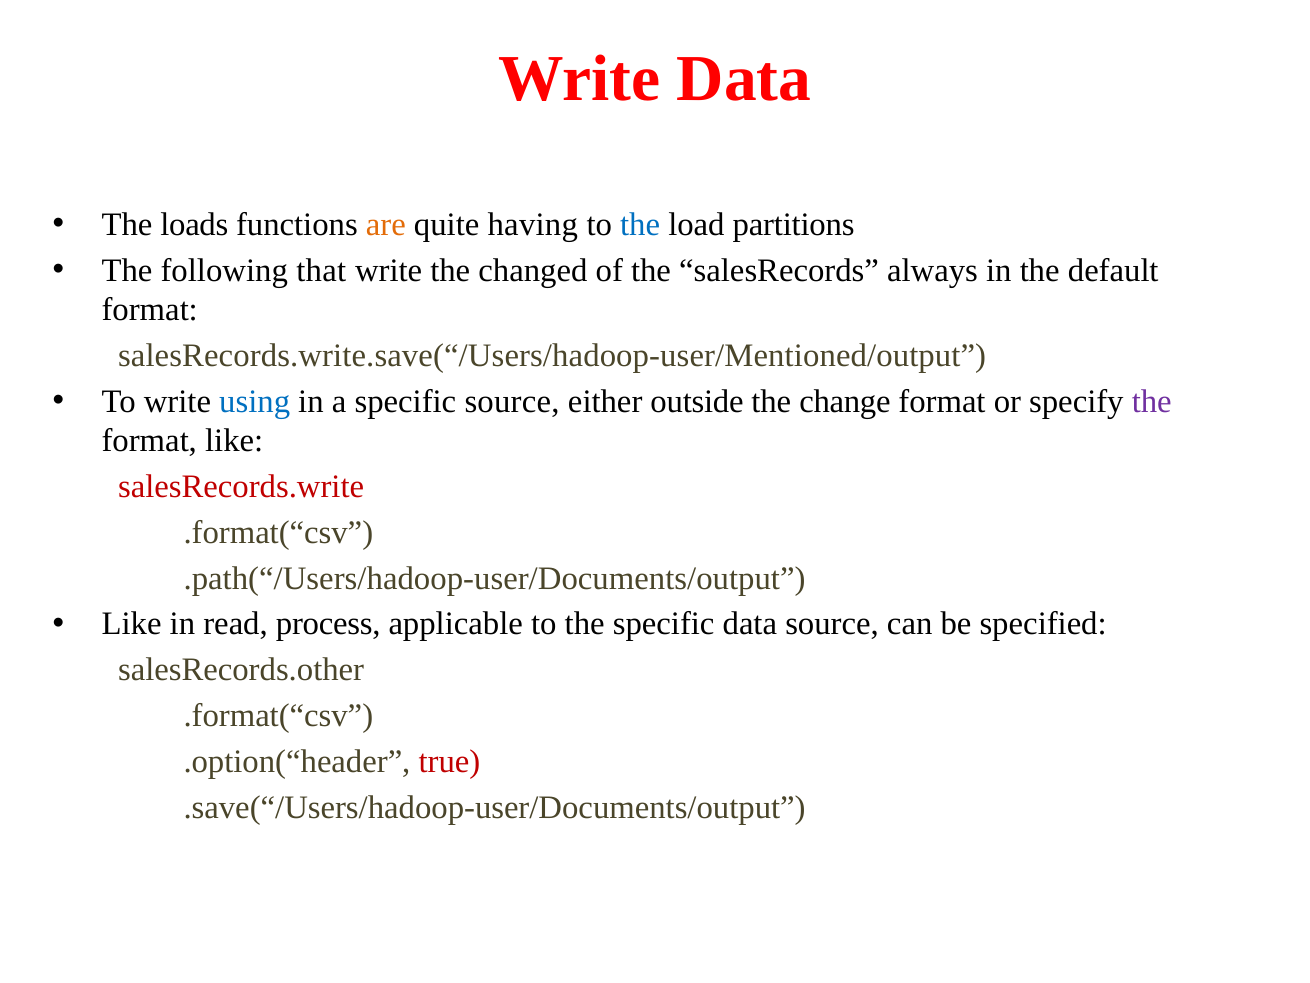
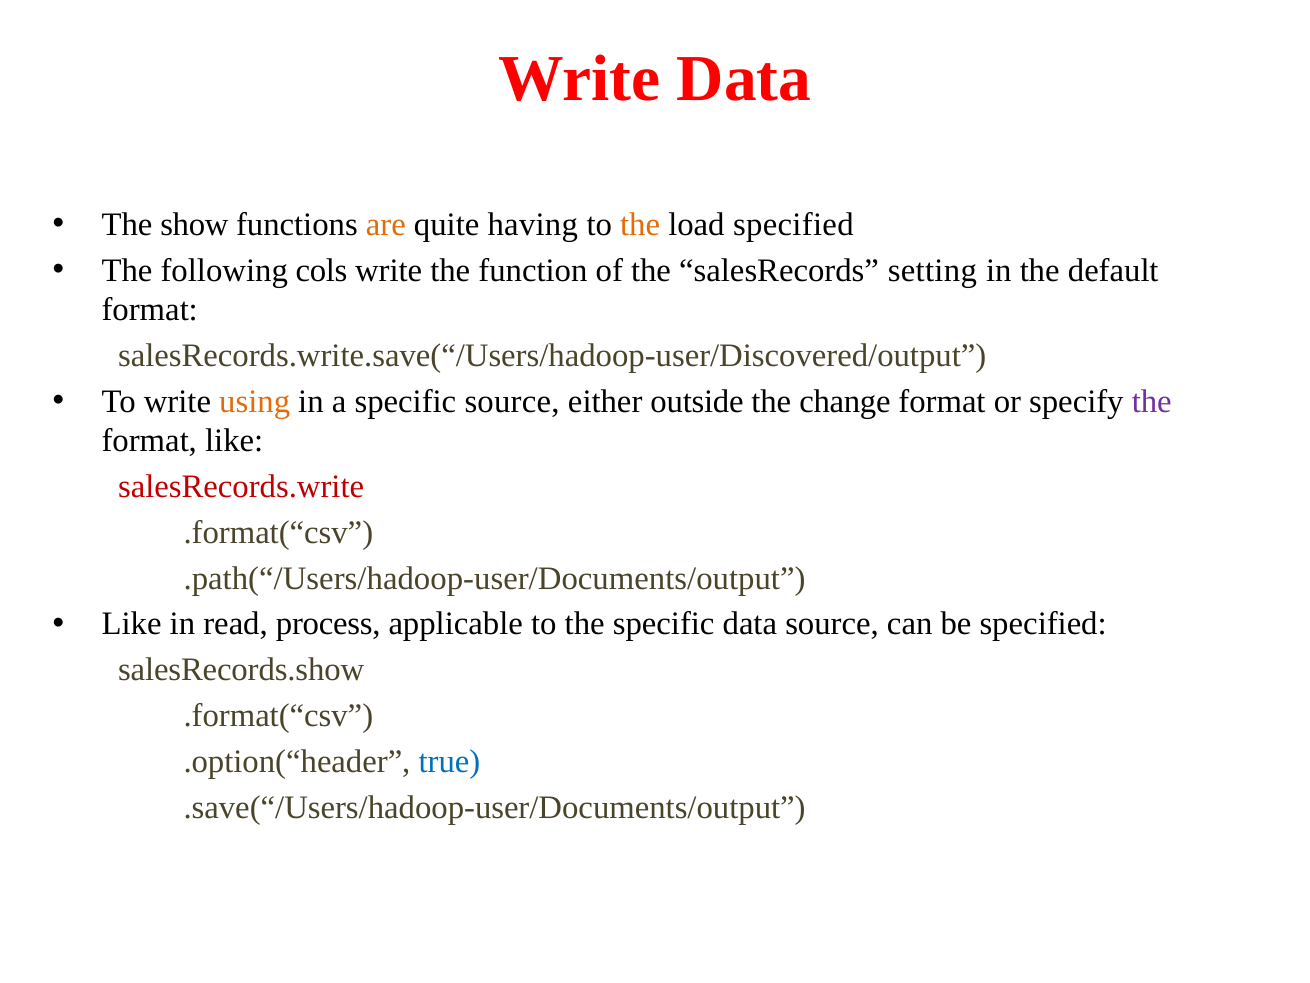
loads: loads -> show
the at (640, 224) colour: blue -> orange
load partitions: partitions -> specified
that: that -> cols
changed: changed -> function
always: always -> setting
salesRecords.write.save(“/Users/hadoop-user/Mentioned/output: salesRecords.write.save(“/Users/hadoop-user/Mentioned/output -> salesRecords.write.save(“/Users/hadoop-user/Discovered/output
using colour: blue -> orange
salesRecords.other: salesRecords.other -> salesRecords.show
true colour: red -> blue
